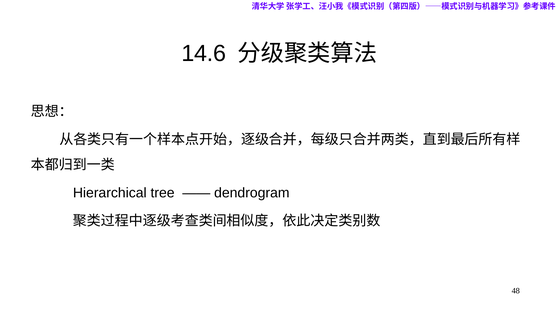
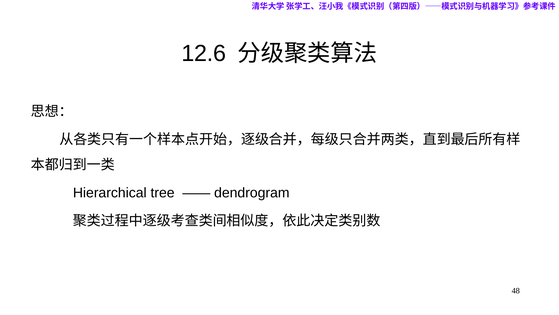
14.6: 14.6 -> 12.6
